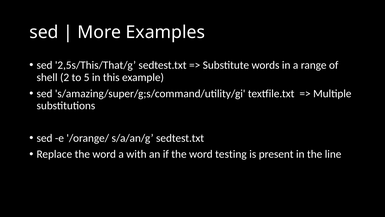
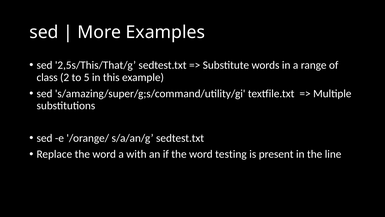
shell: shell -> class
